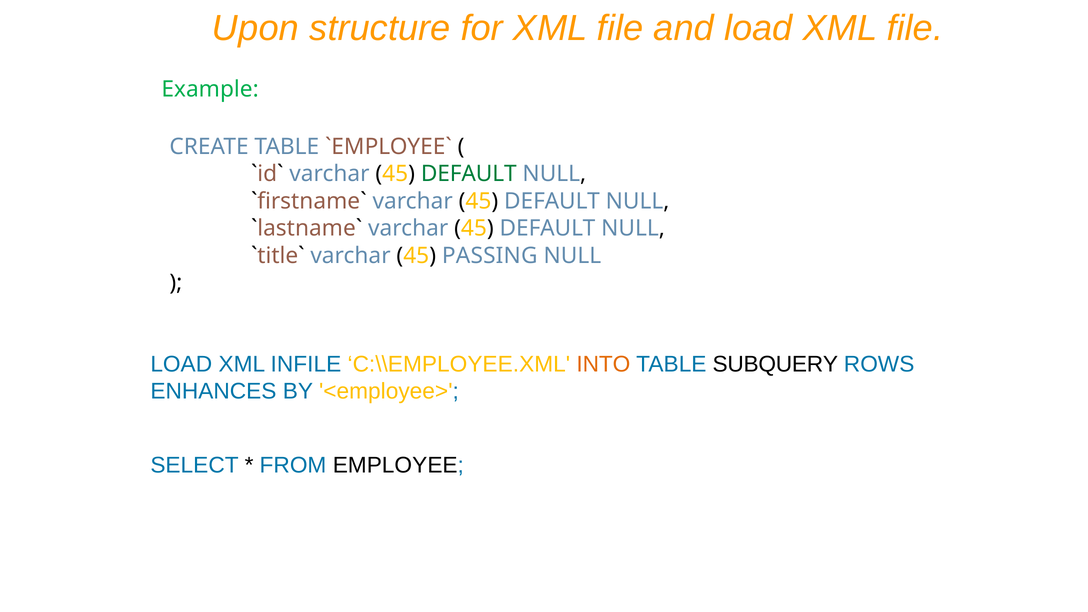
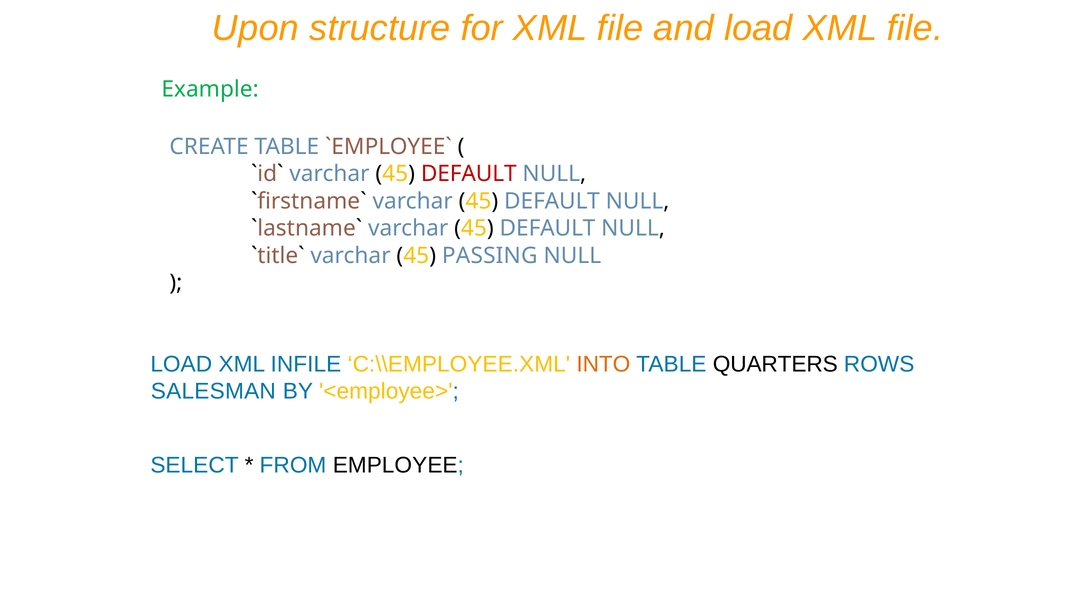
DEFAULT at (469, 174) colour: green -> red
SUBQUERY: SUBQUERY -> QUARTERS
ENHANCES: ENHANCES -> SALESMAN
